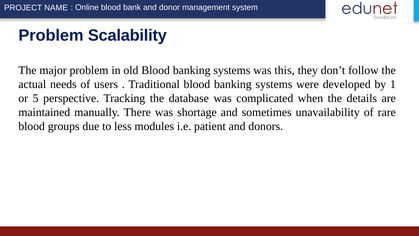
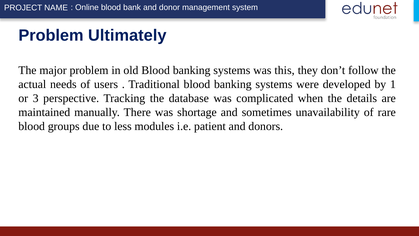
Scalability: Scalability -> Ultimately
5: 5 -> 3
